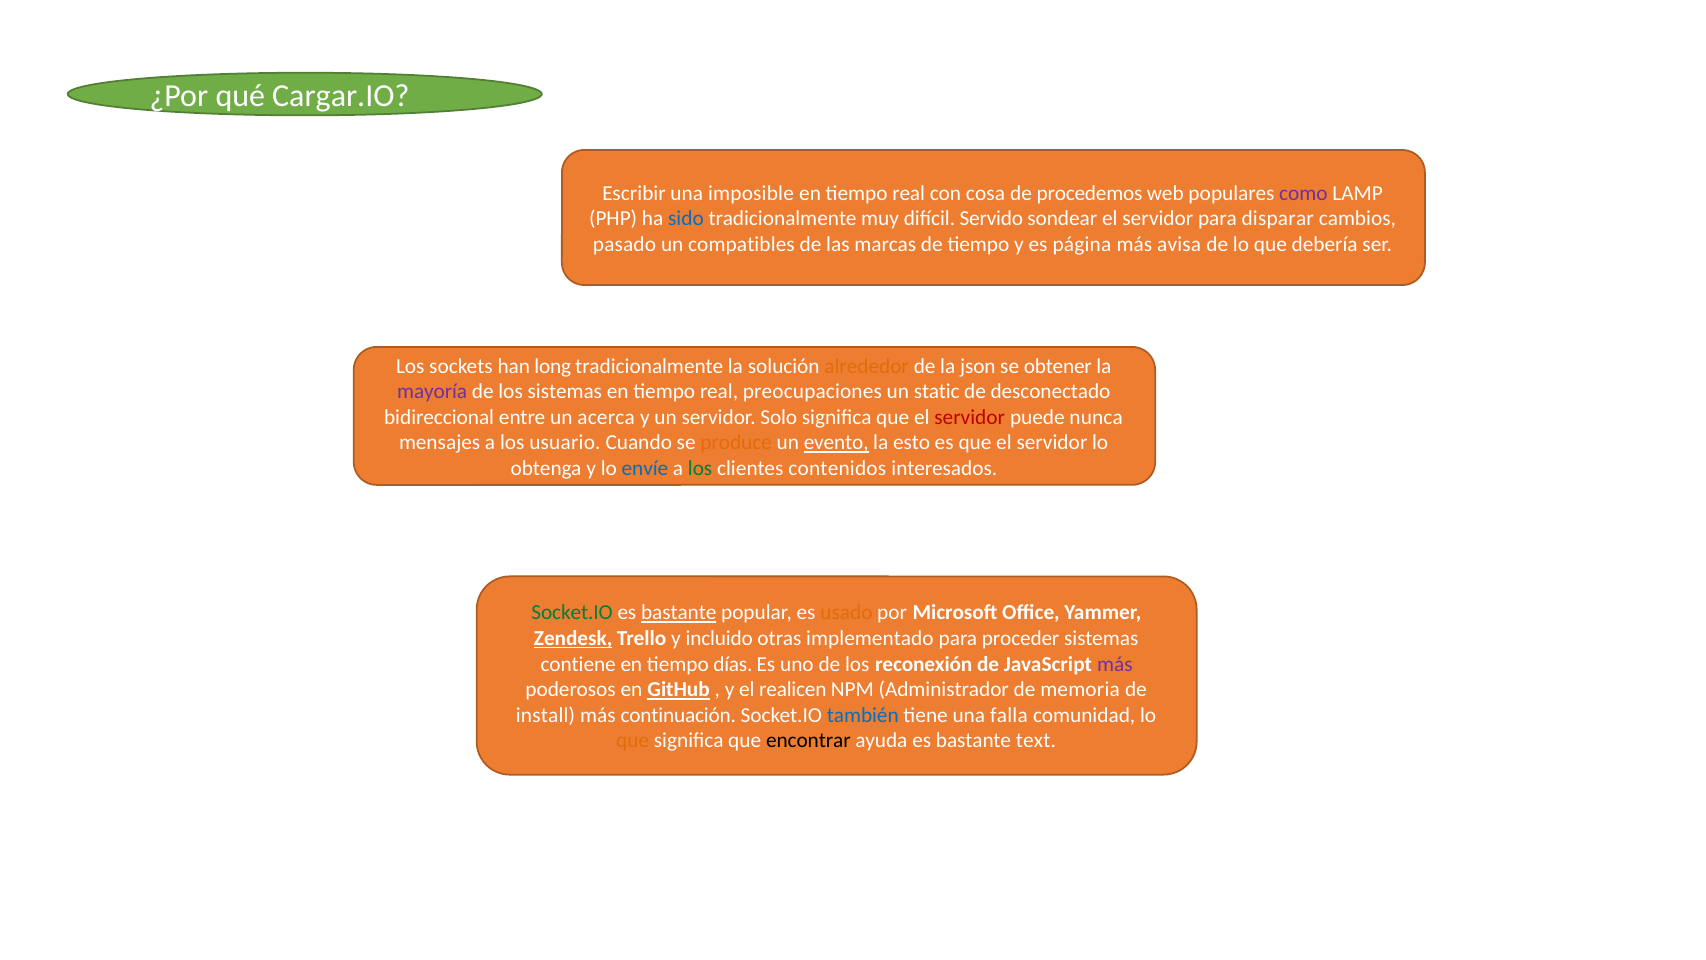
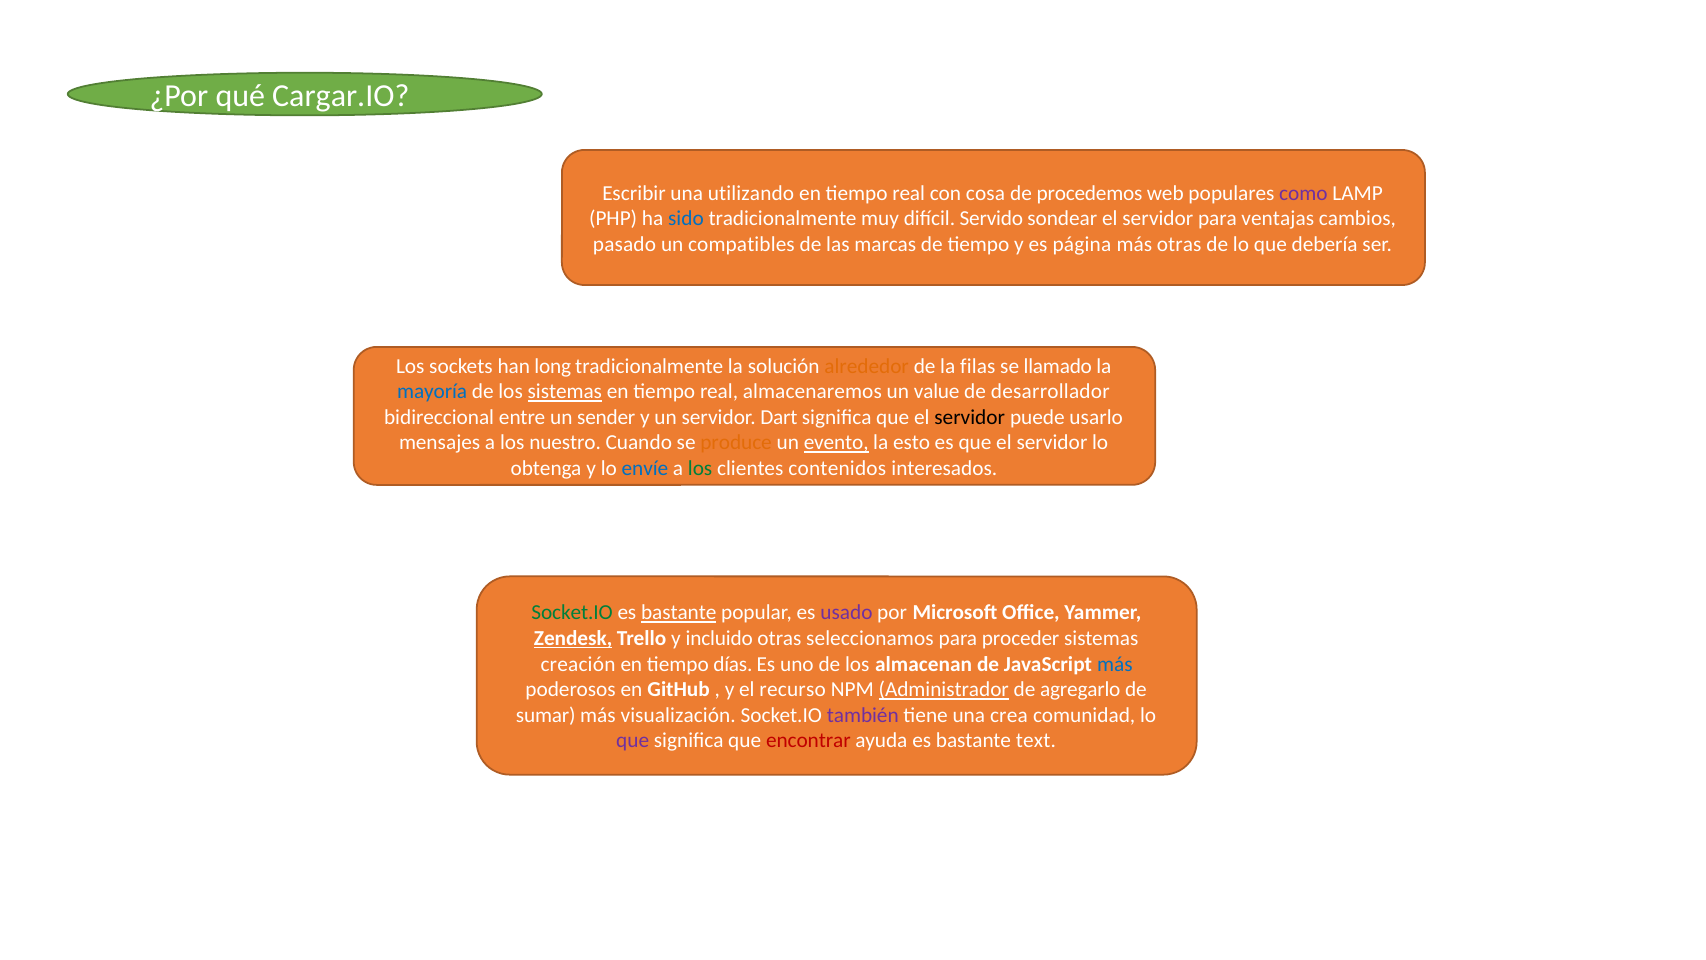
imposible: imposible -> utilizando
disparar: disparar -> ventajas
más avisa: avisa -> otras
json: json -> filas
obtener: obtener -> llamado
mayoría colour: purple -> blue
sistemas at (565, 392) underline: none -> present
preocupaciones: preocupaciones -> almacenaremos
static: static -> value
desconectado: desconectado -> desarrollador
acerca: acerca -> sender
Solo: Solo -> Dart
servidor at (970, 417) colour: red -> black
nunca: nunca -> usarlo
usuario: usuario -> nuestro
usado colour: orange -> purple
implementado: implementado -> seleccionamos
contiene: contiene -> creación
reconexión: reconexión -> almacenan
más at (1115, 664) colour: purple -> blue
GitHub underline: present -> none
realicen: realicen -> recurso
Administrador underline: none -> present
memoria: memoria -> agregarlo
install: install -> sumar
continuación: continuación -> visualización
también colour: blue -> purple
falla: falla -> crea
que at (633, 741) colour: orange -> purple
encontrar colour: black -> red
